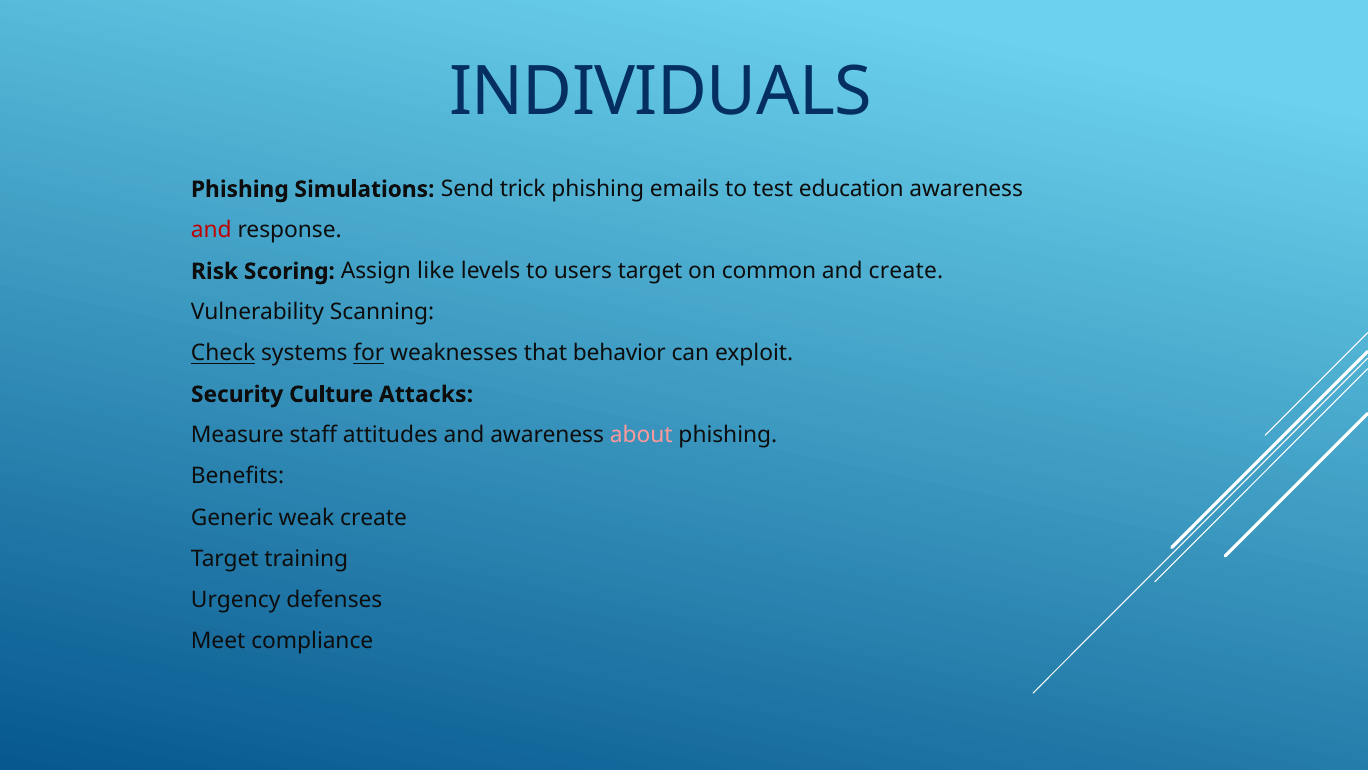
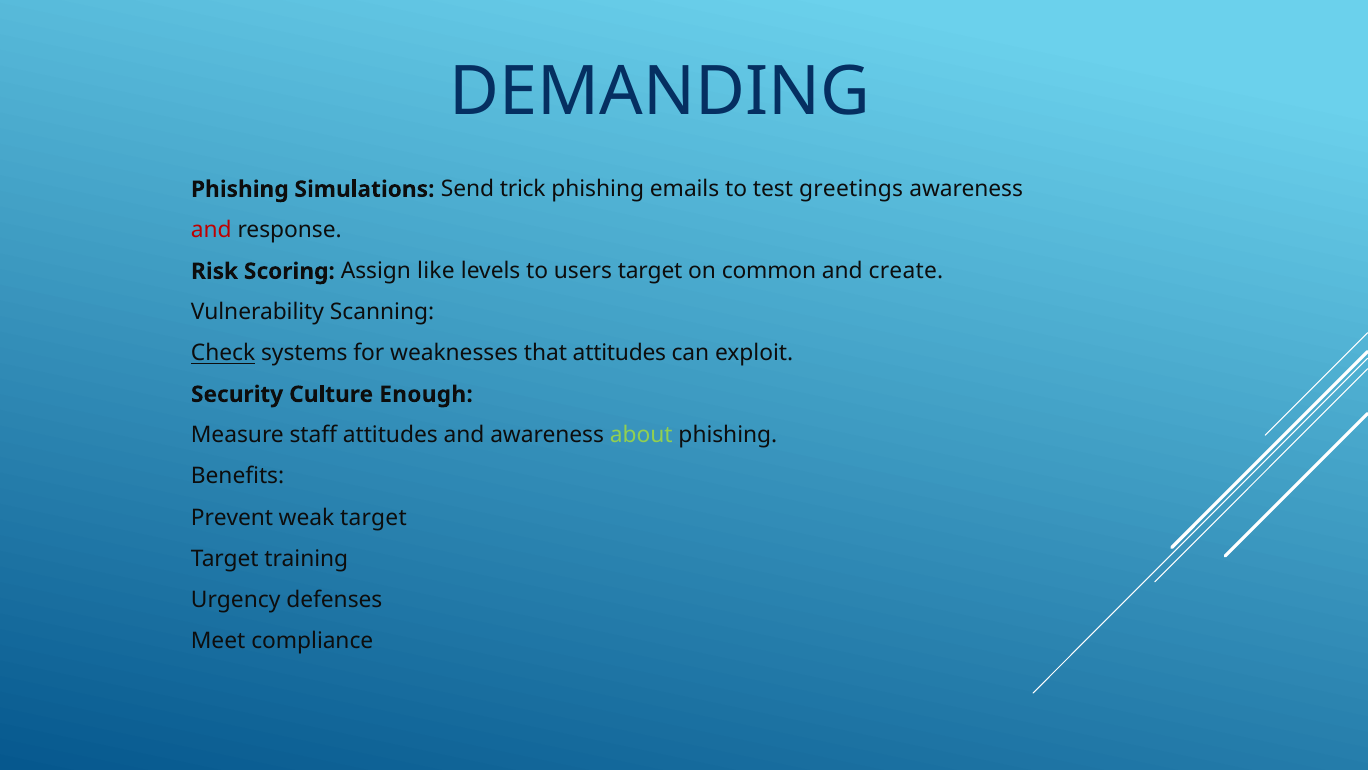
INDIVIDUALS: INDIVIDUALS -> DEMANDING
education: education -> greetings
for underline: present -> none
that behavior: behavior -> attitudes
Attacks: Attacks -> Enough
about colour: pink -> light green
Generic: Generic -> Prevent
weak create: create -> target
